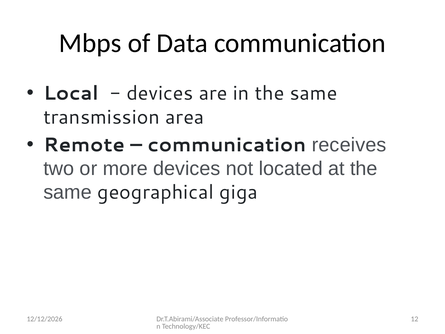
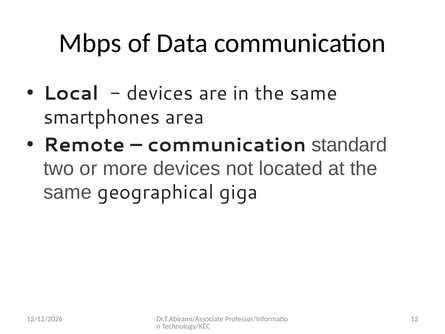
transmission: transmission -> smartphones
receives: receives -> standard
